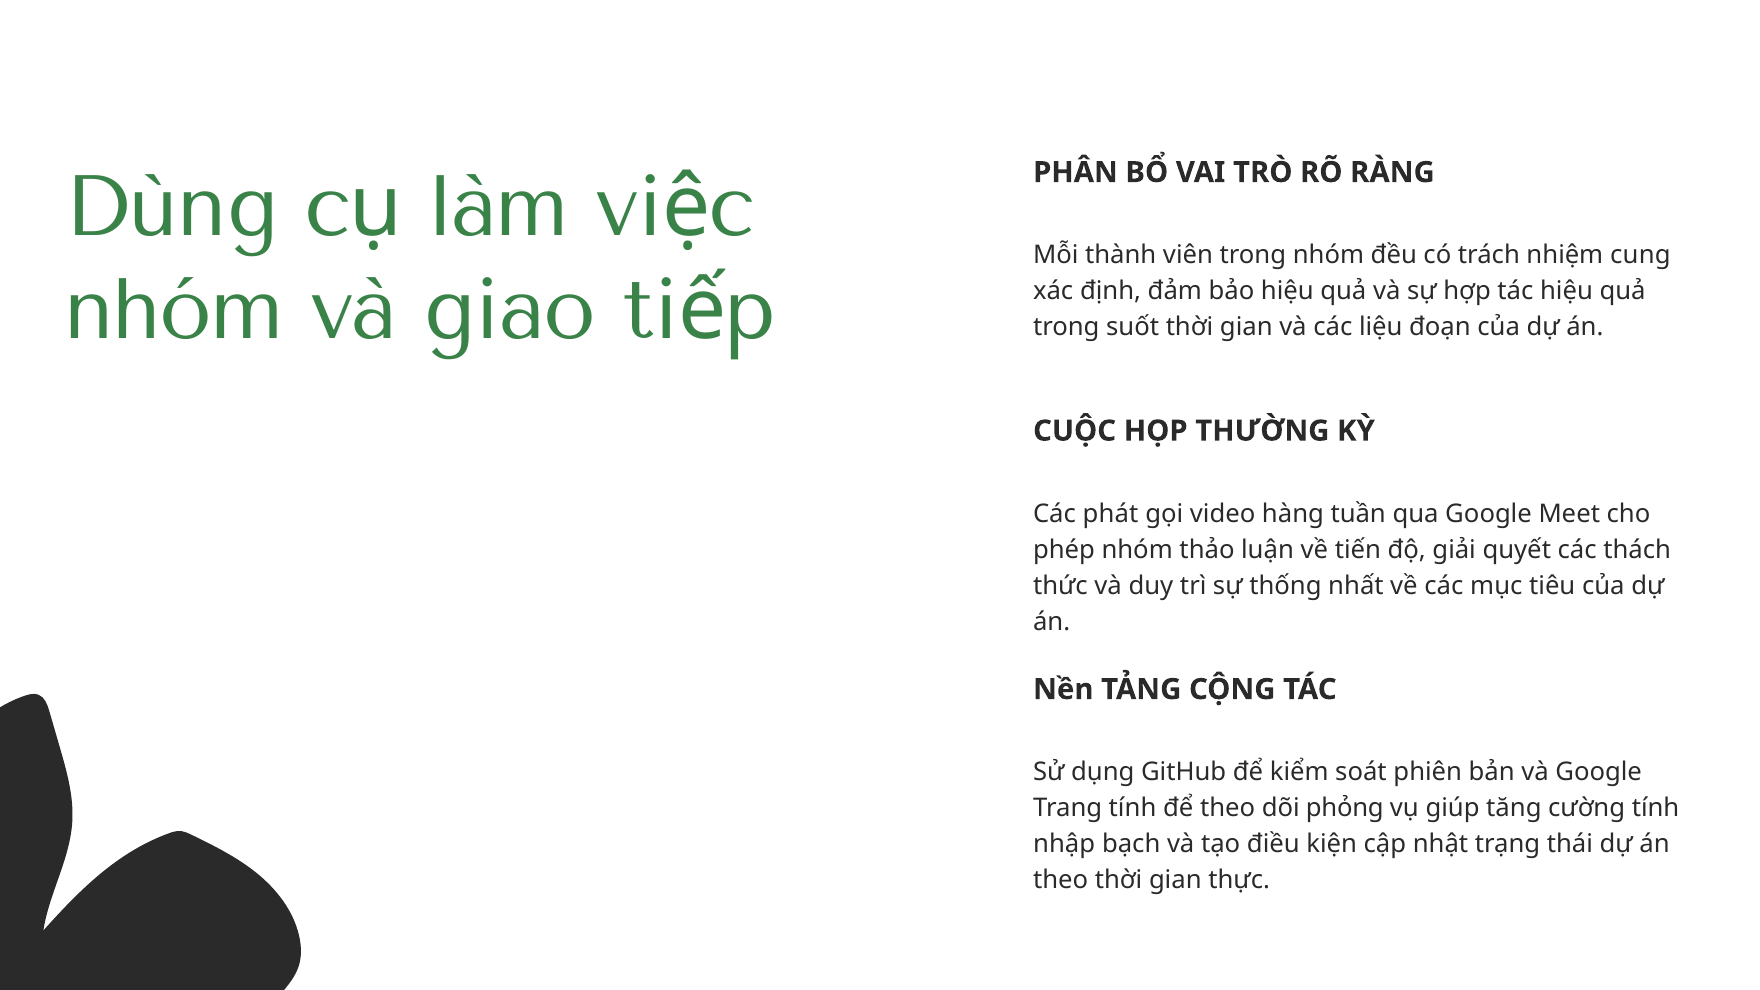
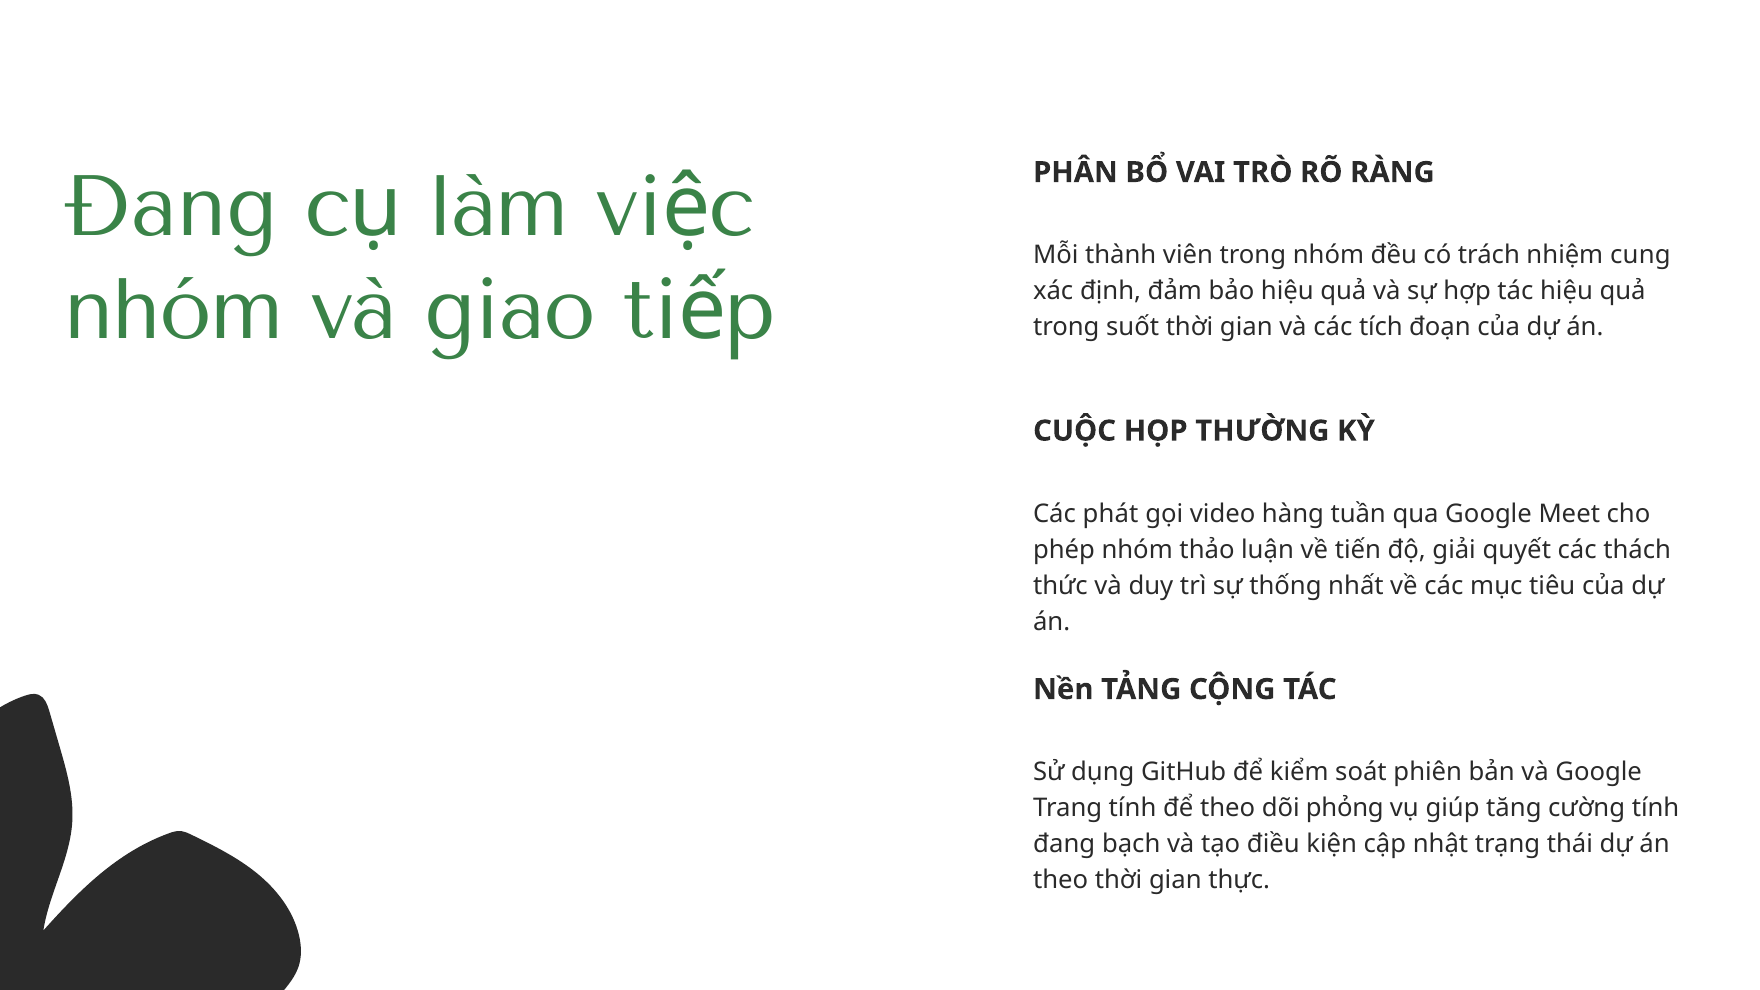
Dùng at (171, 208): Dùng -> Đang
liệu: liệu -> tích
nhập at (1064, 844): nhập -> đang
